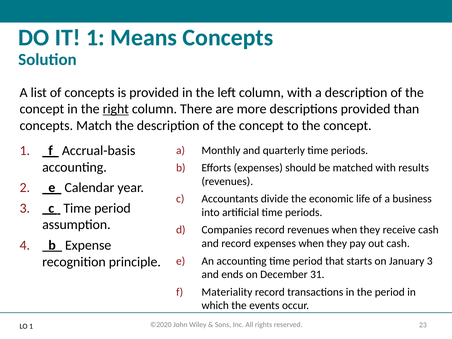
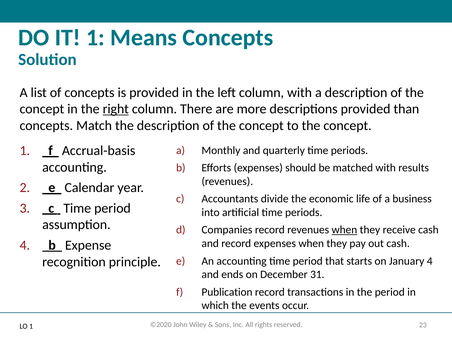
when at (344, 230) underline: none -> present
January 3: 3 -> 4
Materiality: Materiality -> Publication
